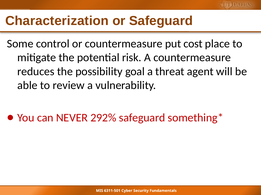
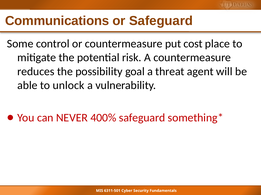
Characterization: Characterization -> Communications
review: review -> unlock
292%: 292% -> 400%
